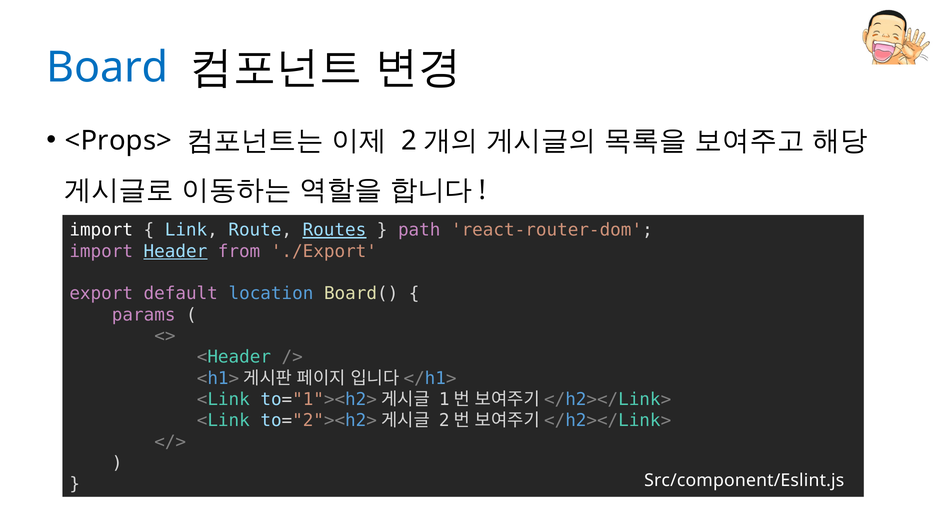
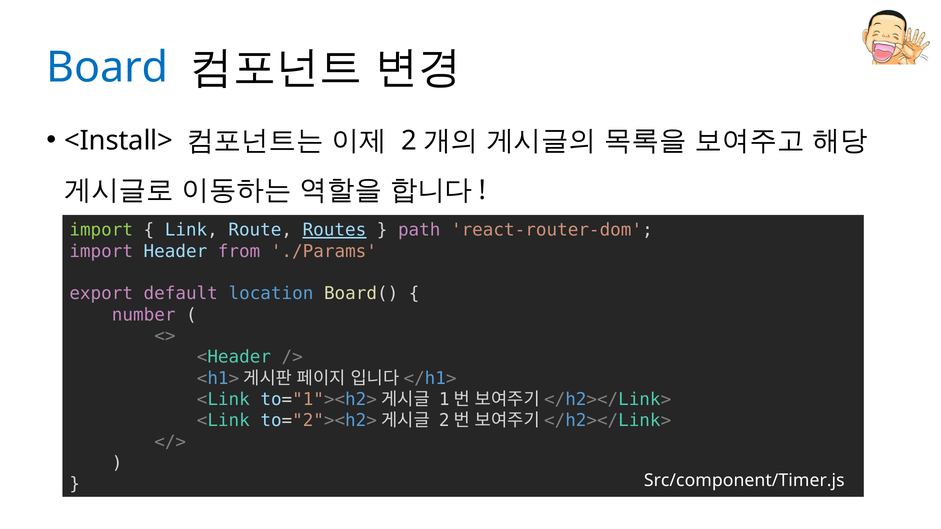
<Props>: <Props> -> <Install>
import at (101, 230) colour: white -> light green
Header underline: present -> none
./Export: ./Export -> ./Params
params: params -> number
Src/component/Eslint.js: Src/component/Eslint.js -> Src/component/Timer.js
